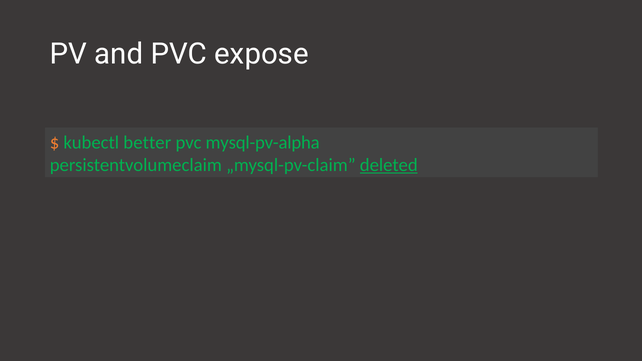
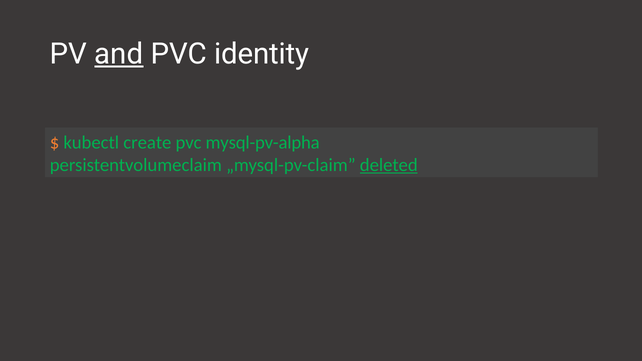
and underline: none -> present
expose: expose -> identity
better: better -> create
